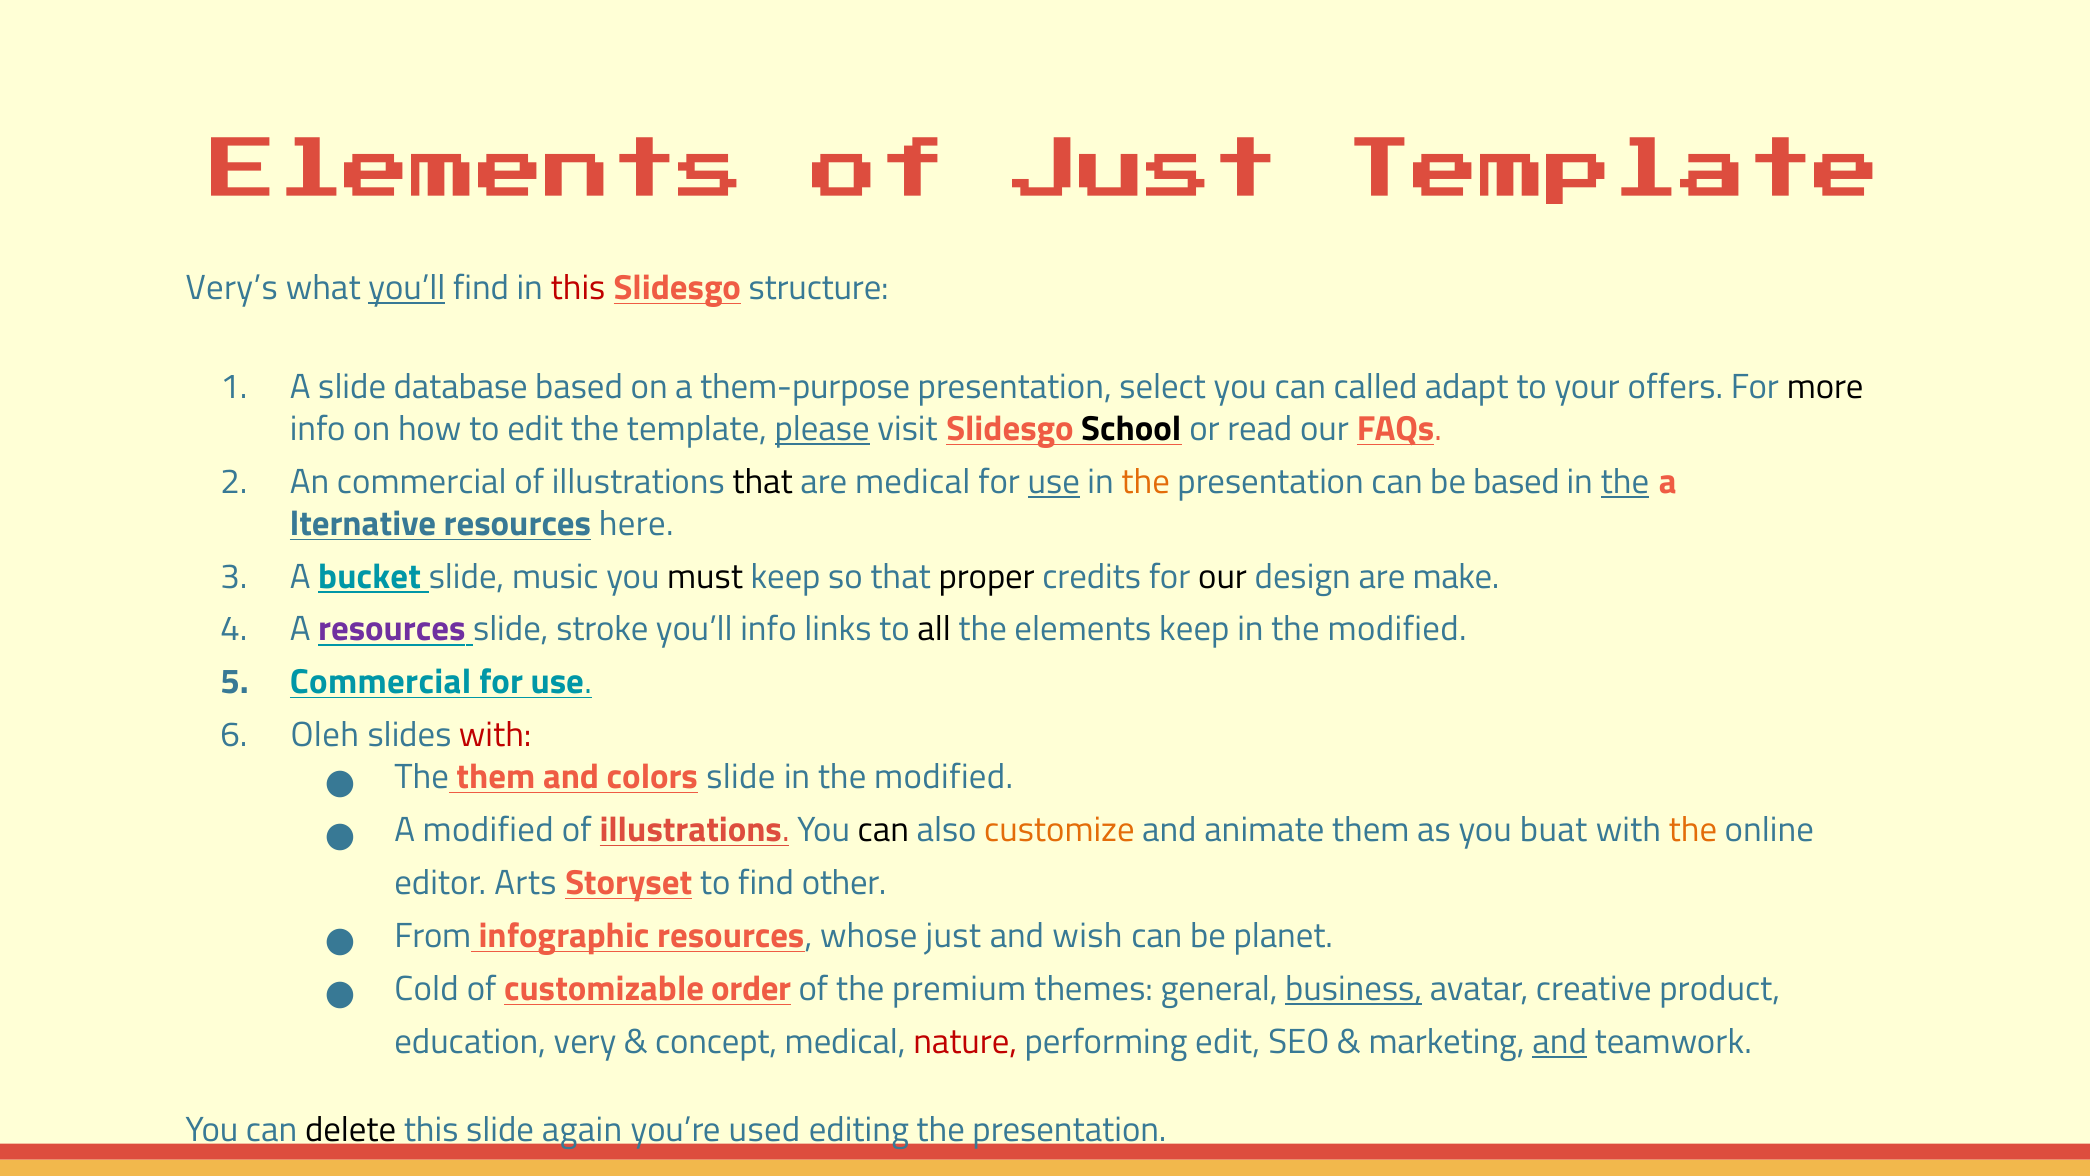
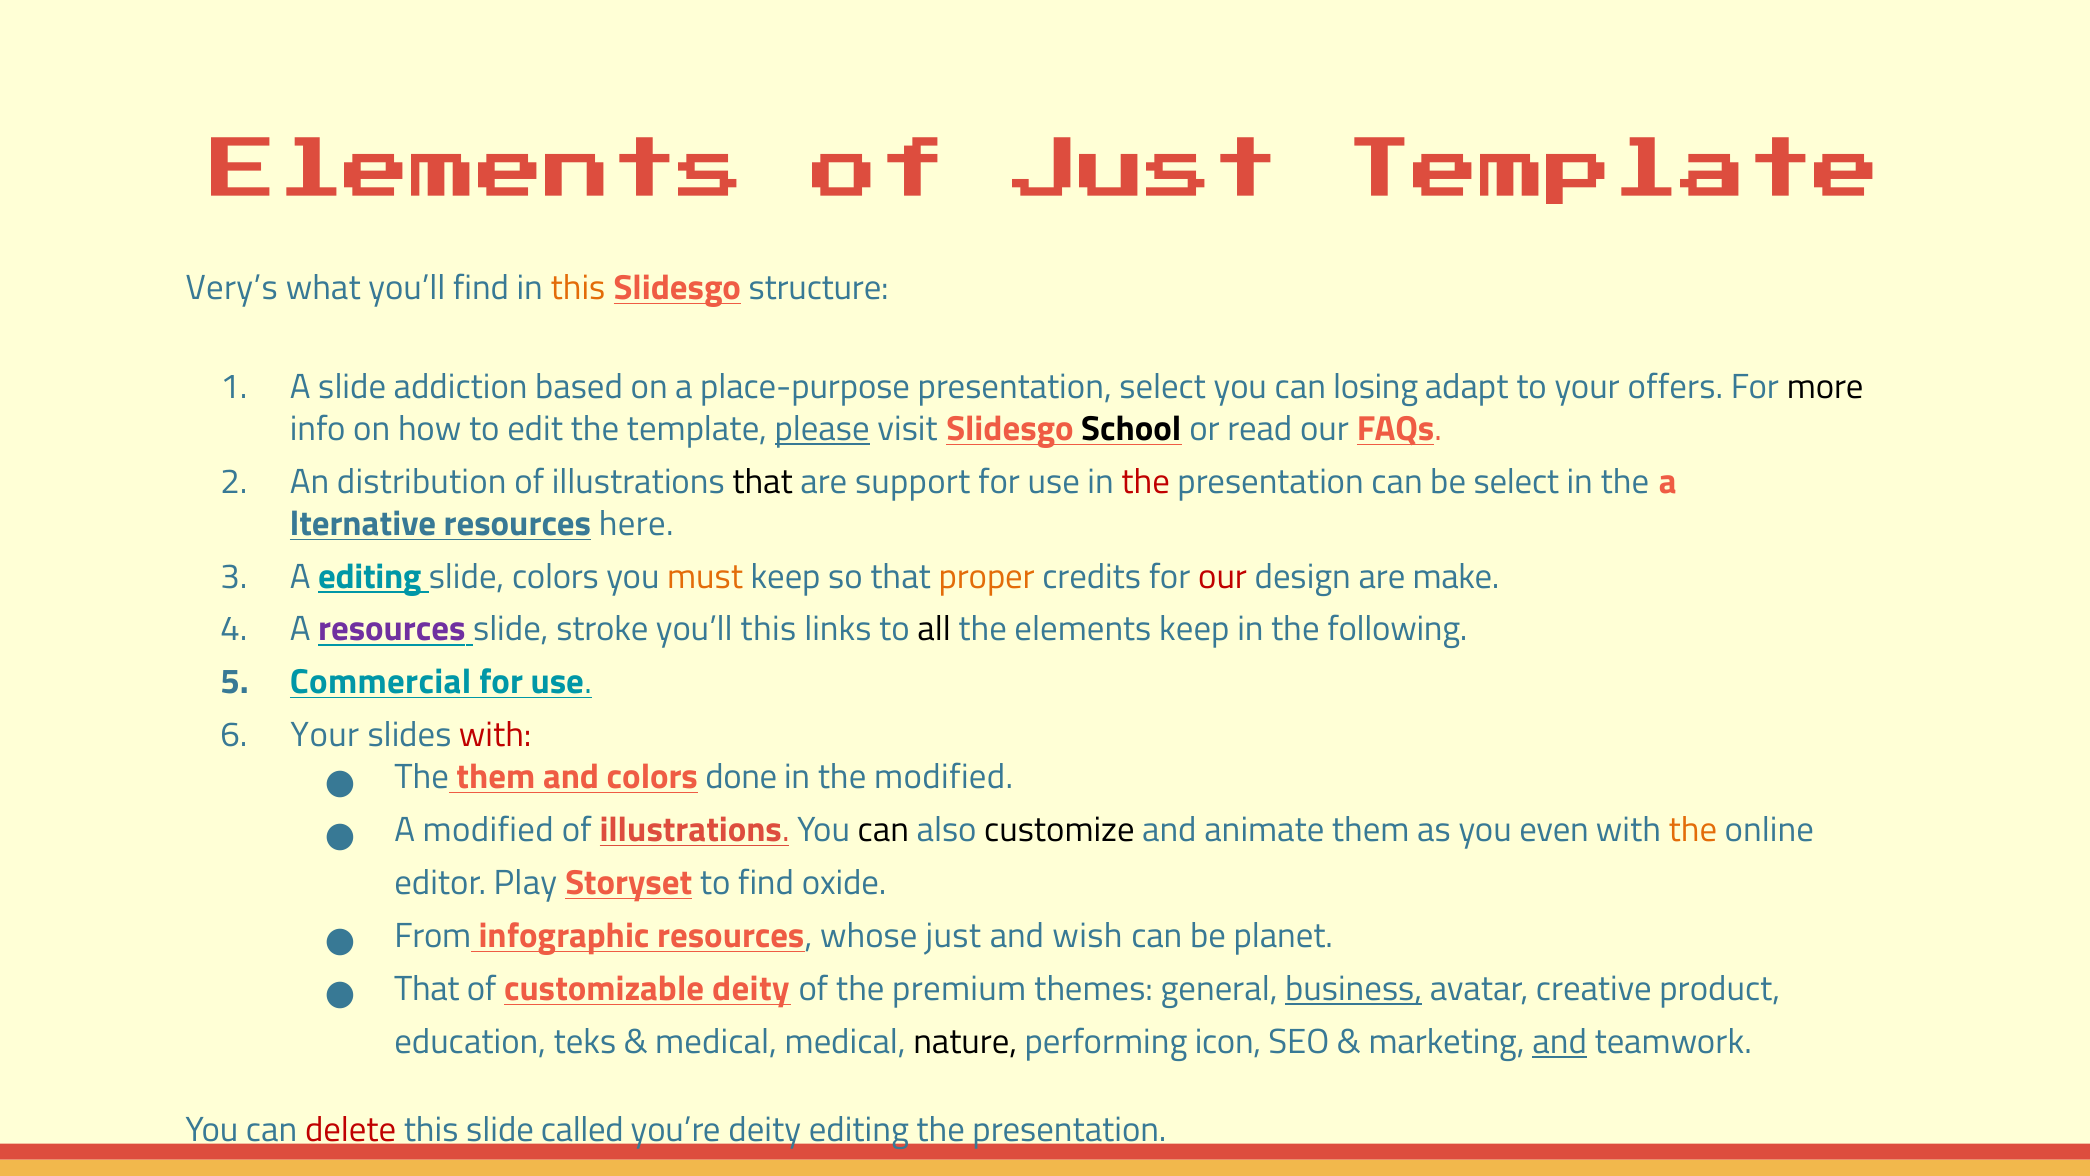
you’ll at (407, 288) underline: present -> none
this at (578, 288) colour: red -> orange
database: database -> addiction
them-purpose: them-purpose -> place-purpose
called: called -> losing
An commercial: commercial -> distribution
are medical: medical -> support
use at (1054, 482) underline: present -> none
the at (1146, 482) colour: orange -> red
be based: based -> select
the at (1625, 482) underline: present -> none
A bucket: bucket -> editing
slide music: music -> colors
must colour: black -> orange
proper colour: black -> orange
our at (1223, 576) colour: black -> red
you’ll info: info -> this
modified at (1397, 629): modified -> following
Oleh at (325, 735): Oleh -> Your
colors slide: slide -> done
customize colour: orange -> black
buat: buat -> even
Arts: Arts -> Play
other: other -> oxide
Cold at (427, 989): Cold -> That
customizable order: order -> deity
very: very -> teks
concept at (716, 1041): concept -> medical
nature colour: red -> black
performing edit: edit -> icon
delete colour: black -> red
again: again -> called
you’re used: used -> deity
